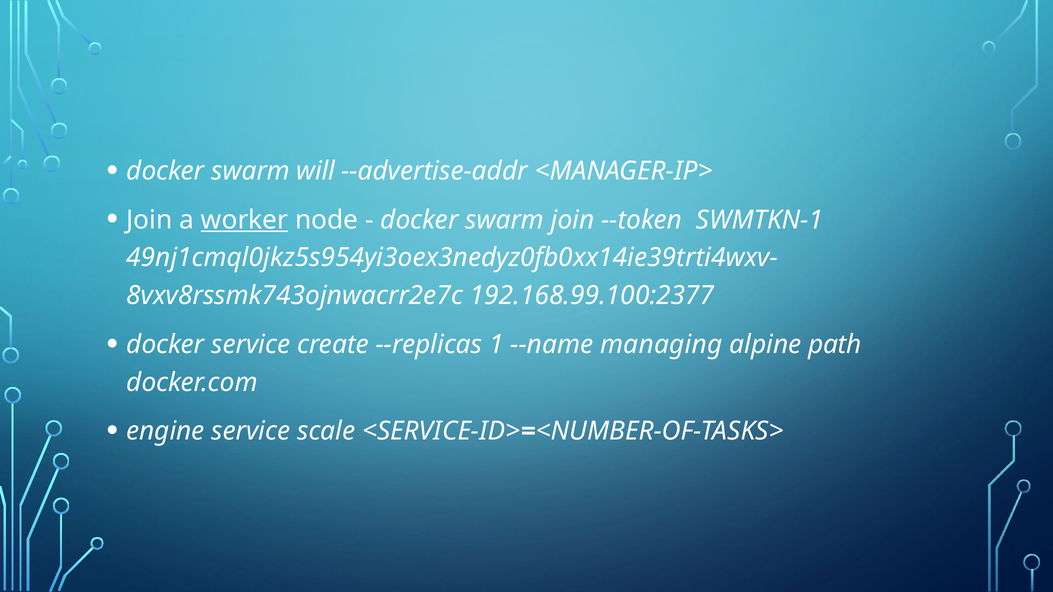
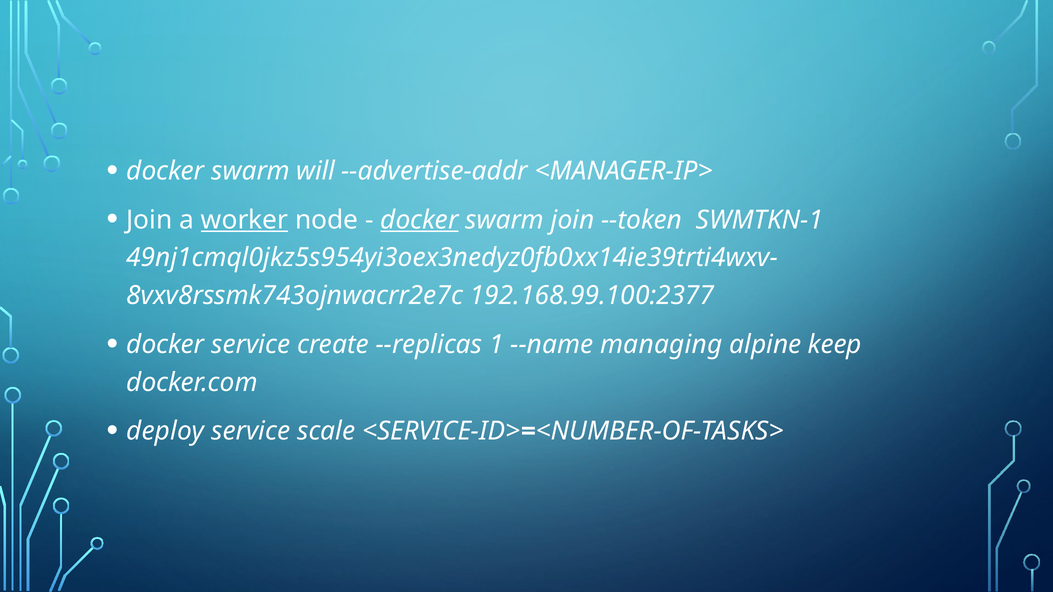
docker at (419, 220) underline: none -> present
path: path -> keep
engine: engine -> deploy
